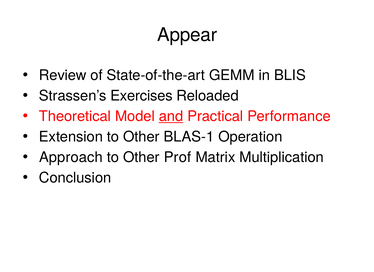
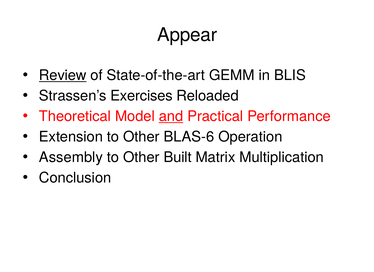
Review underline: none -> present
BLAS-1: BLAS-1 -> BLAS-6
Approach: Approach -> Assembly
Prof: Prof -> Built
